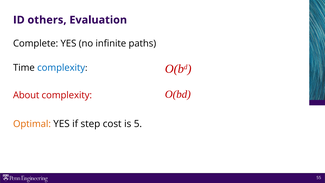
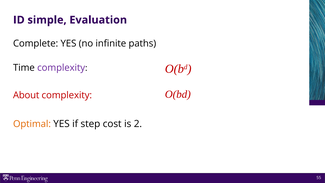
others: others -> simple
complexity at (61, 68) colour: blue -> purple
5: 5 -> 2
